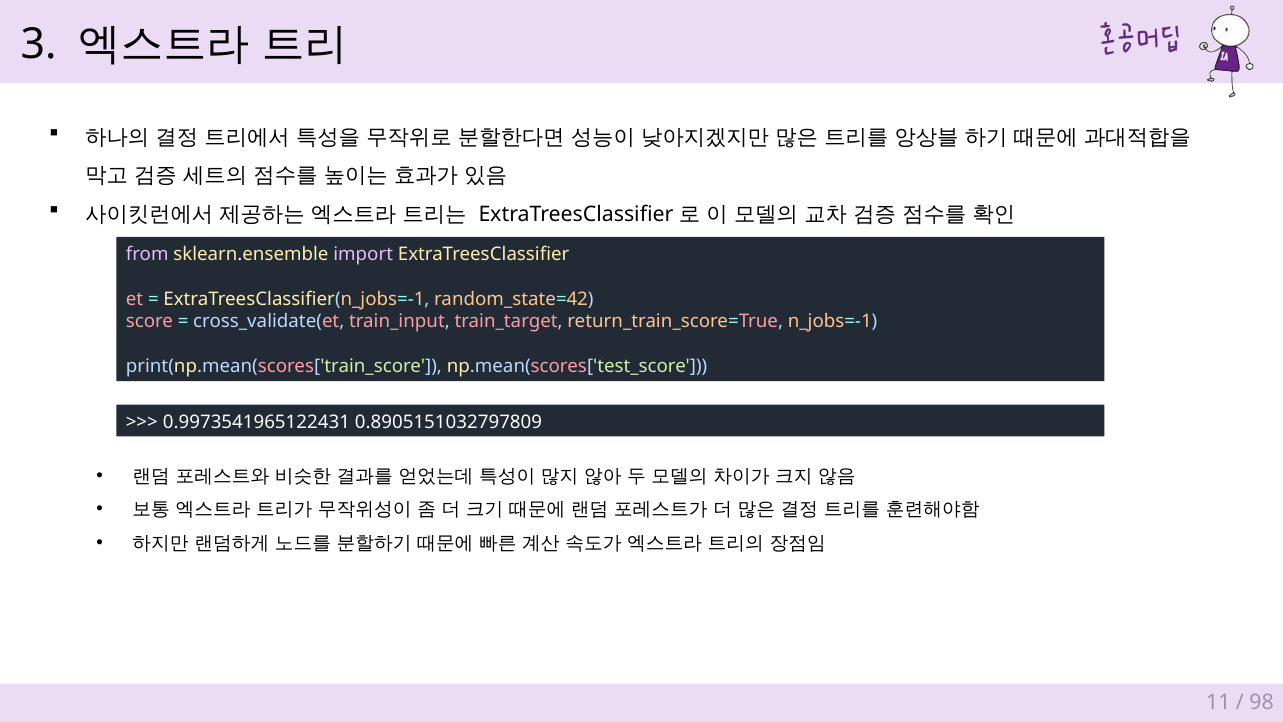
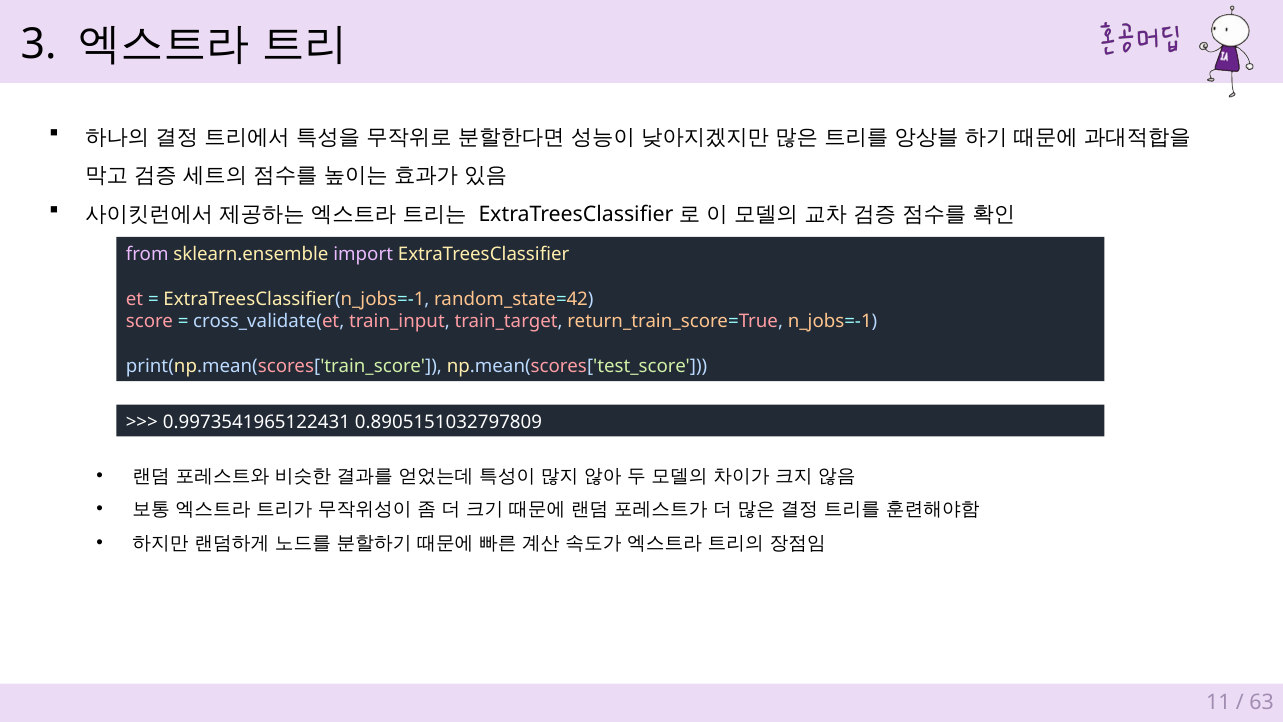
98: 98 -> 63
